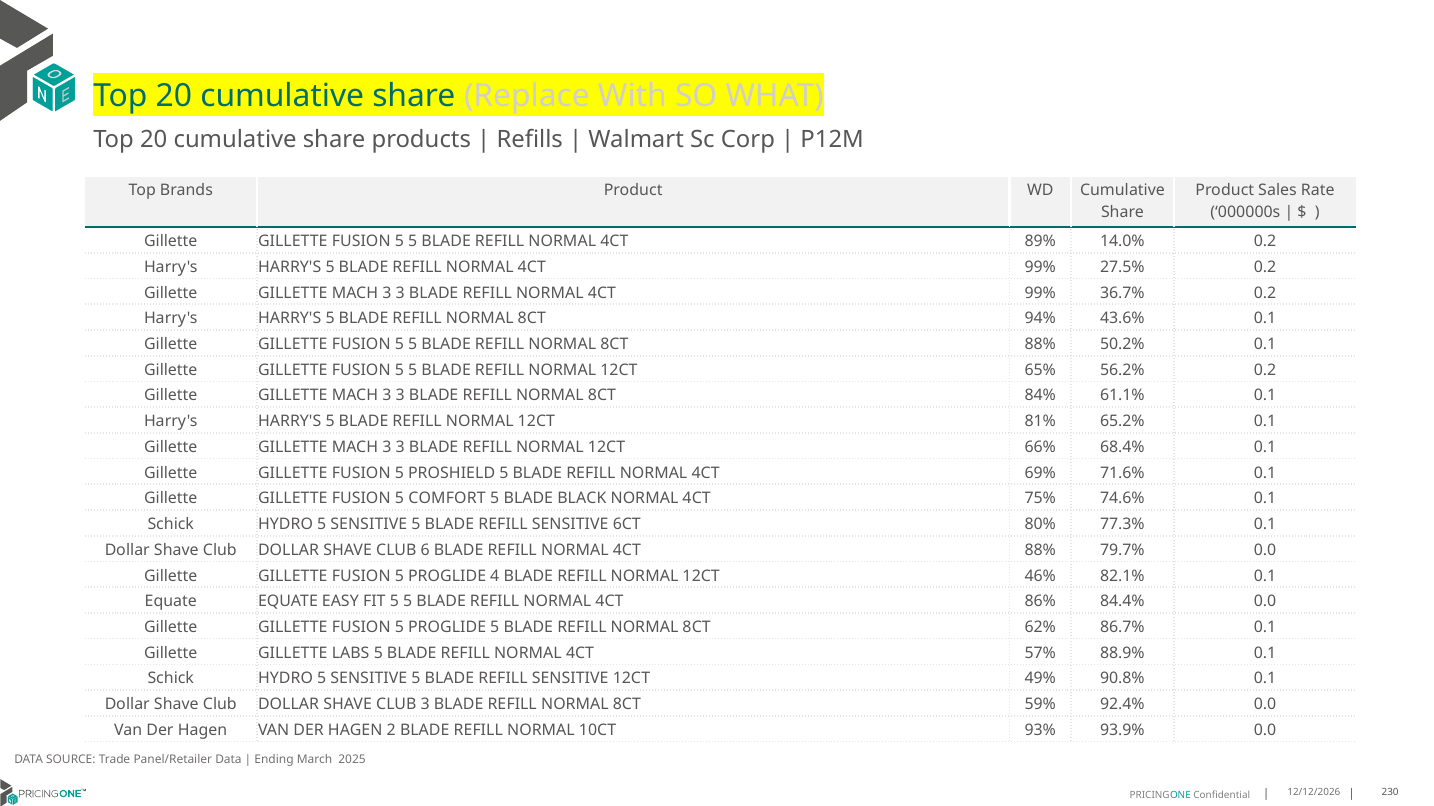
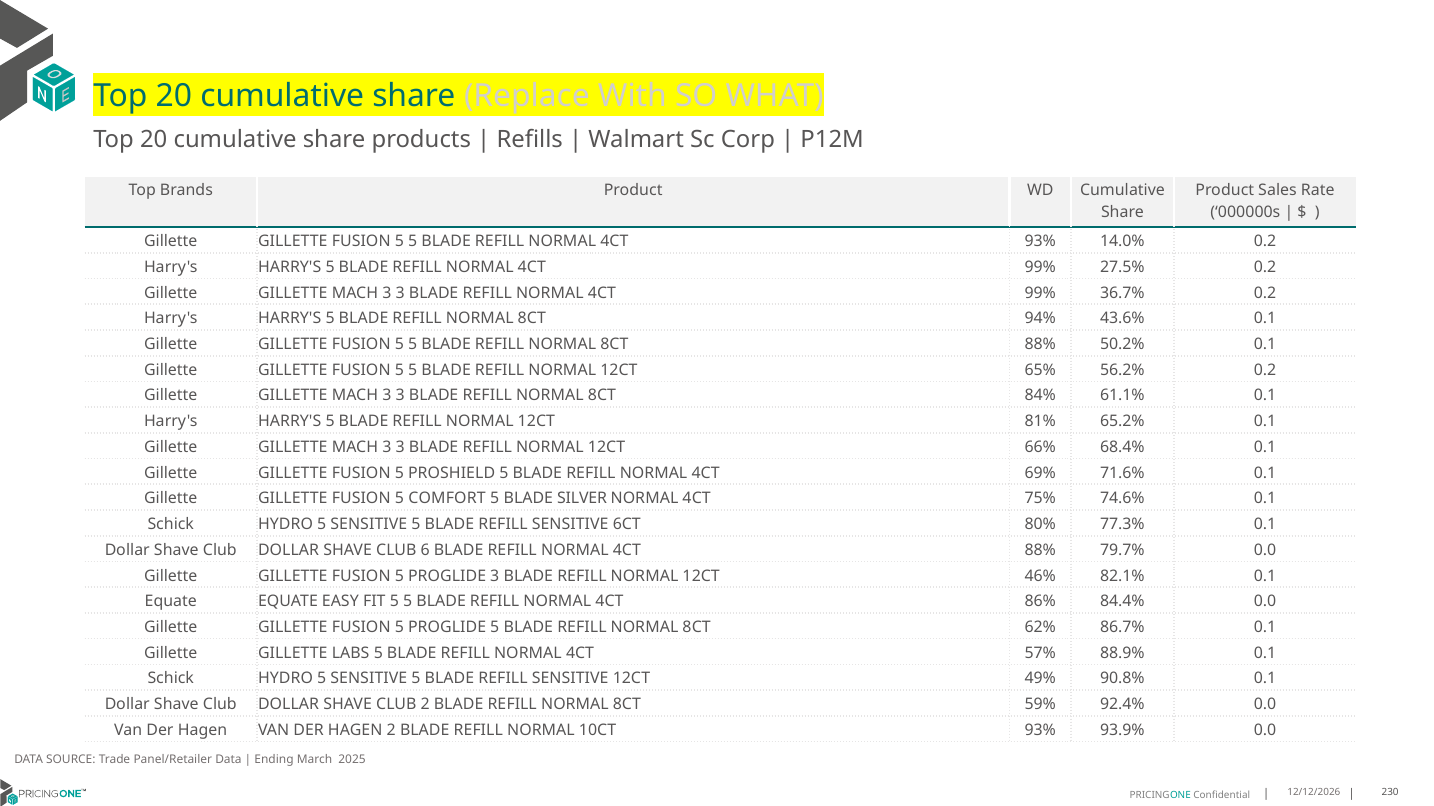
4CT 89%: 89% -> 93%
BLACK: BLACK -> SILVER
PROGLIDE 4: 4 -> 3
CLUB 3: 3 -> 2
